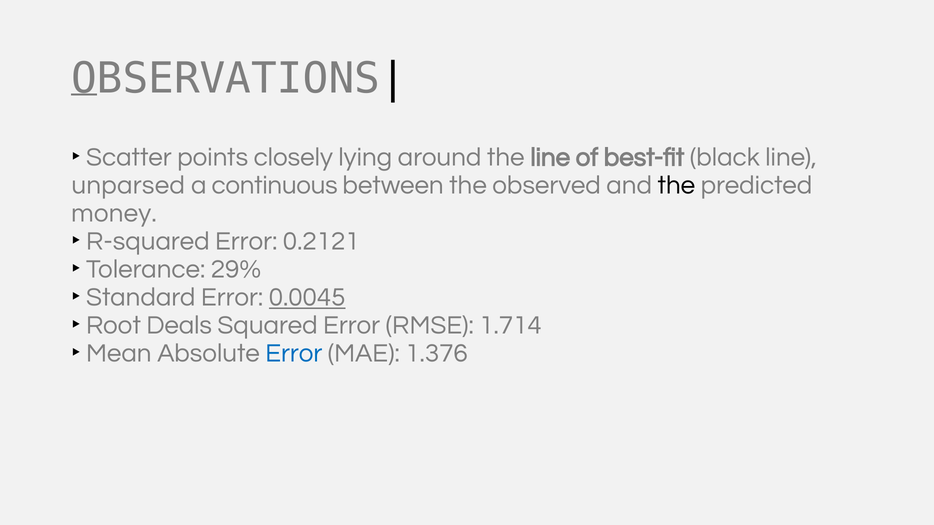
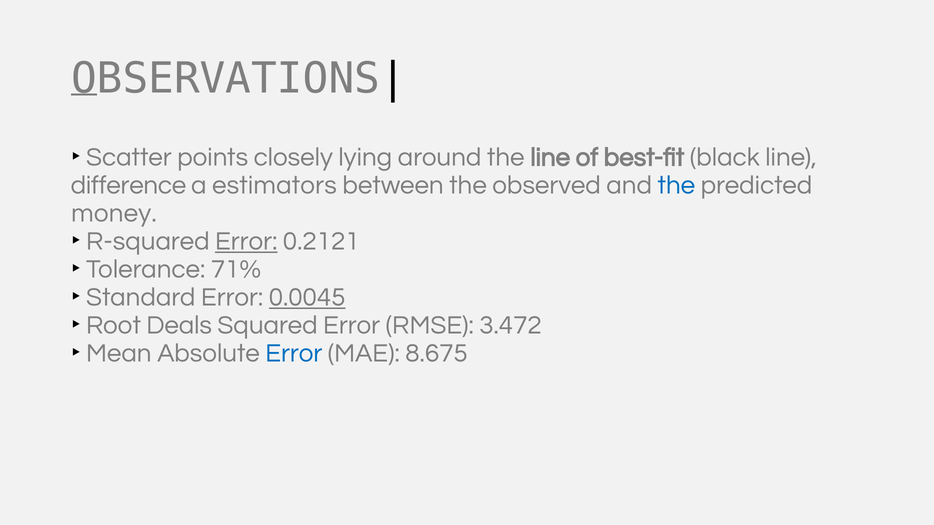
unparsed: unparsed -> difference
continuous: continuous -> estimators
the at (676, 185) colour: black -> blue
Error at (246, 241) underline: none -> present
29%: 29% -> 71%
1.714: 1.714 -> 3.472
1.376: 1.376 -> 8.675
